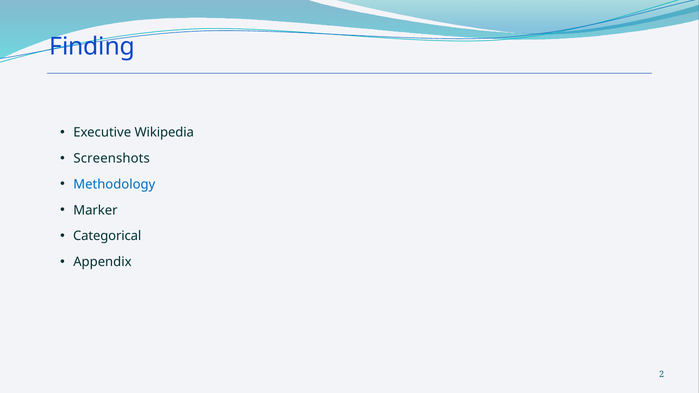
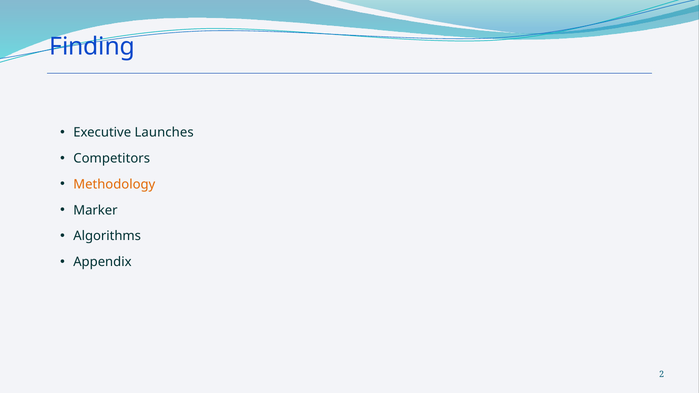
Wikipedia: Wikipedia -> Launches
Screenshots: Screenshots -> Competitors
Methodology colour: blue -> orange
Categorical: Categorical -> Algorithms
